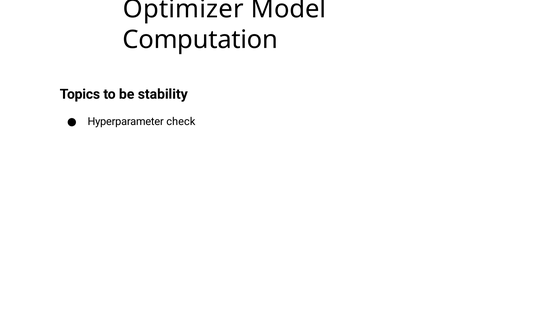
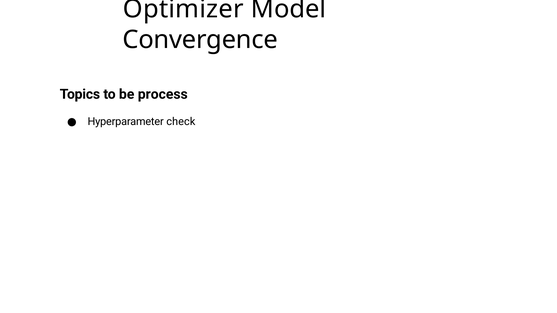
Computation: Computation -> Convergence
stability: stability -> process
